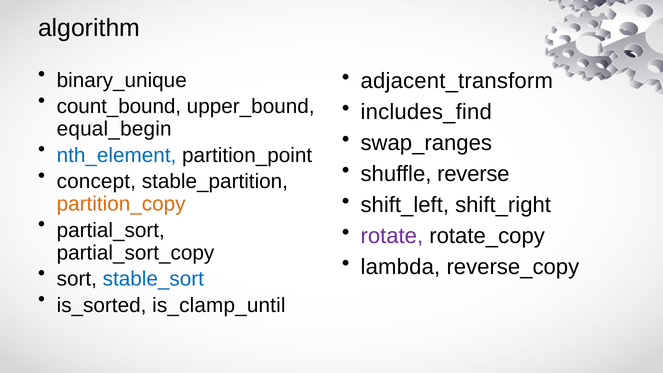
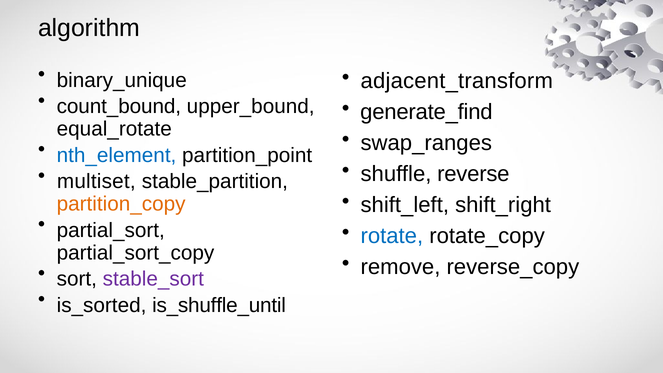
includes_find: includes_find -> generate_find
equal_begin: equal_begin -> equal_rotate
concept: concept -> multiset
rotate colour: purple -> blue
lambda: lambda -> remove
stable_sort colour: blue -> purple
is_clamp_until: is_clamp_until -> is_shuffle_until
